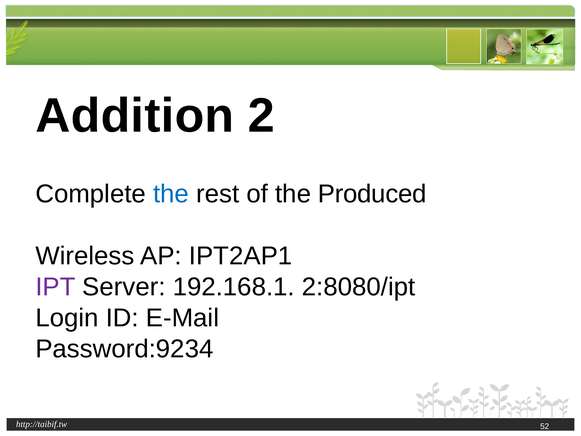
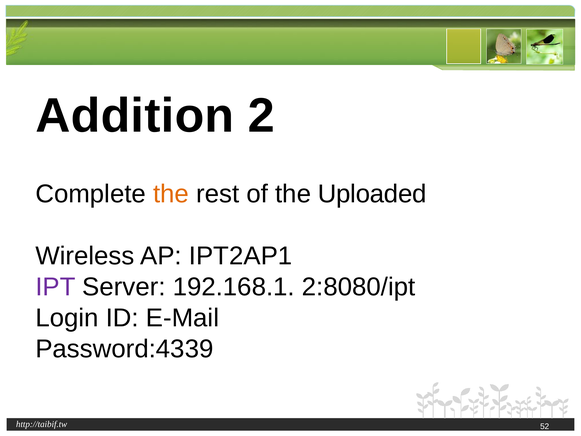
the at (171, 194) colour: blue -> orange
Produced: Produced -> Uploaded
Password:9234: Password:9234 -> Password:4339
